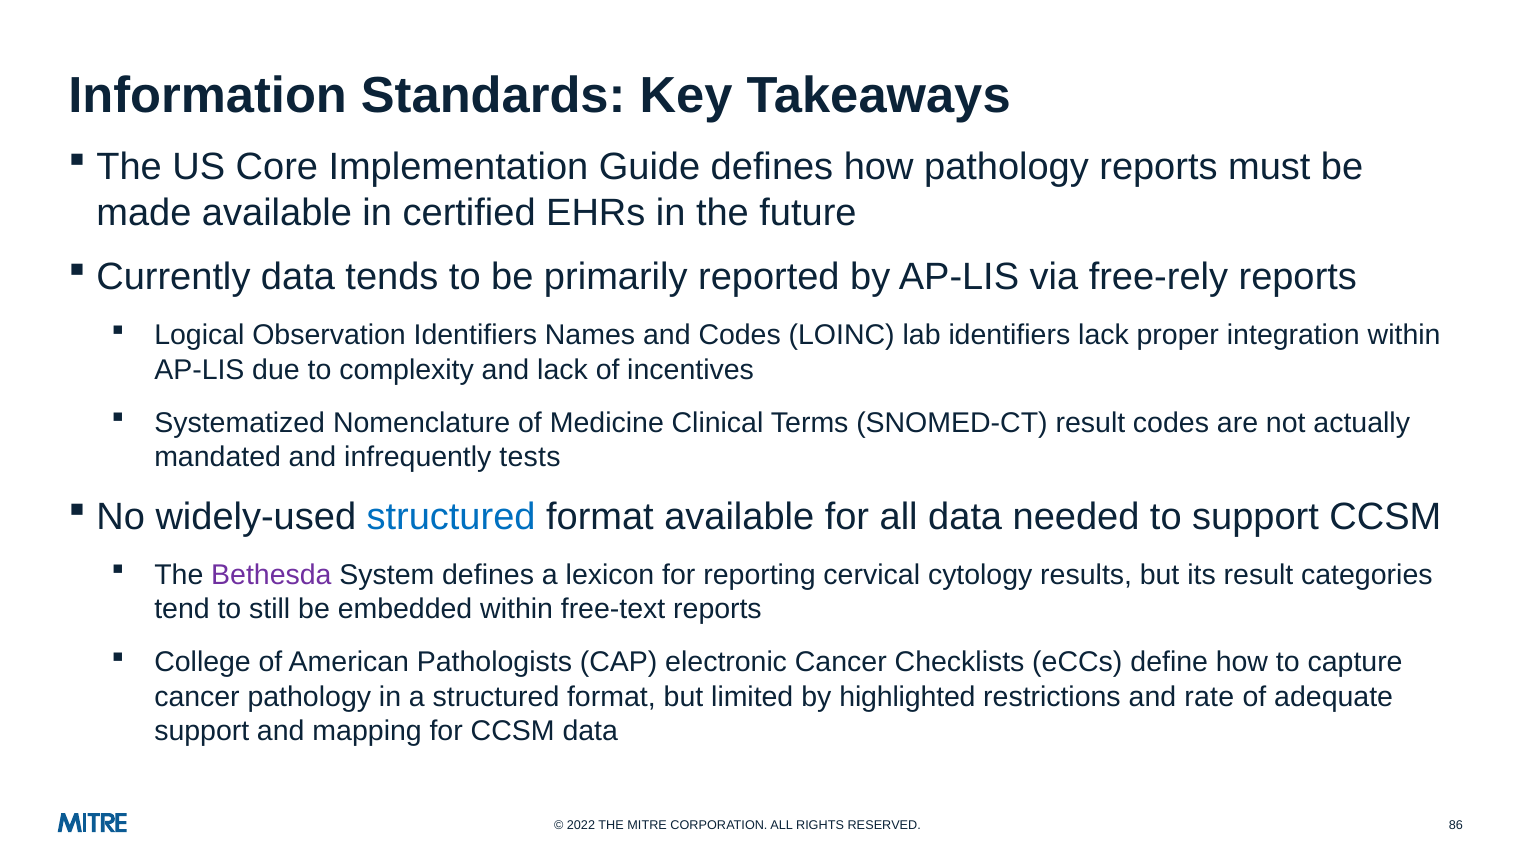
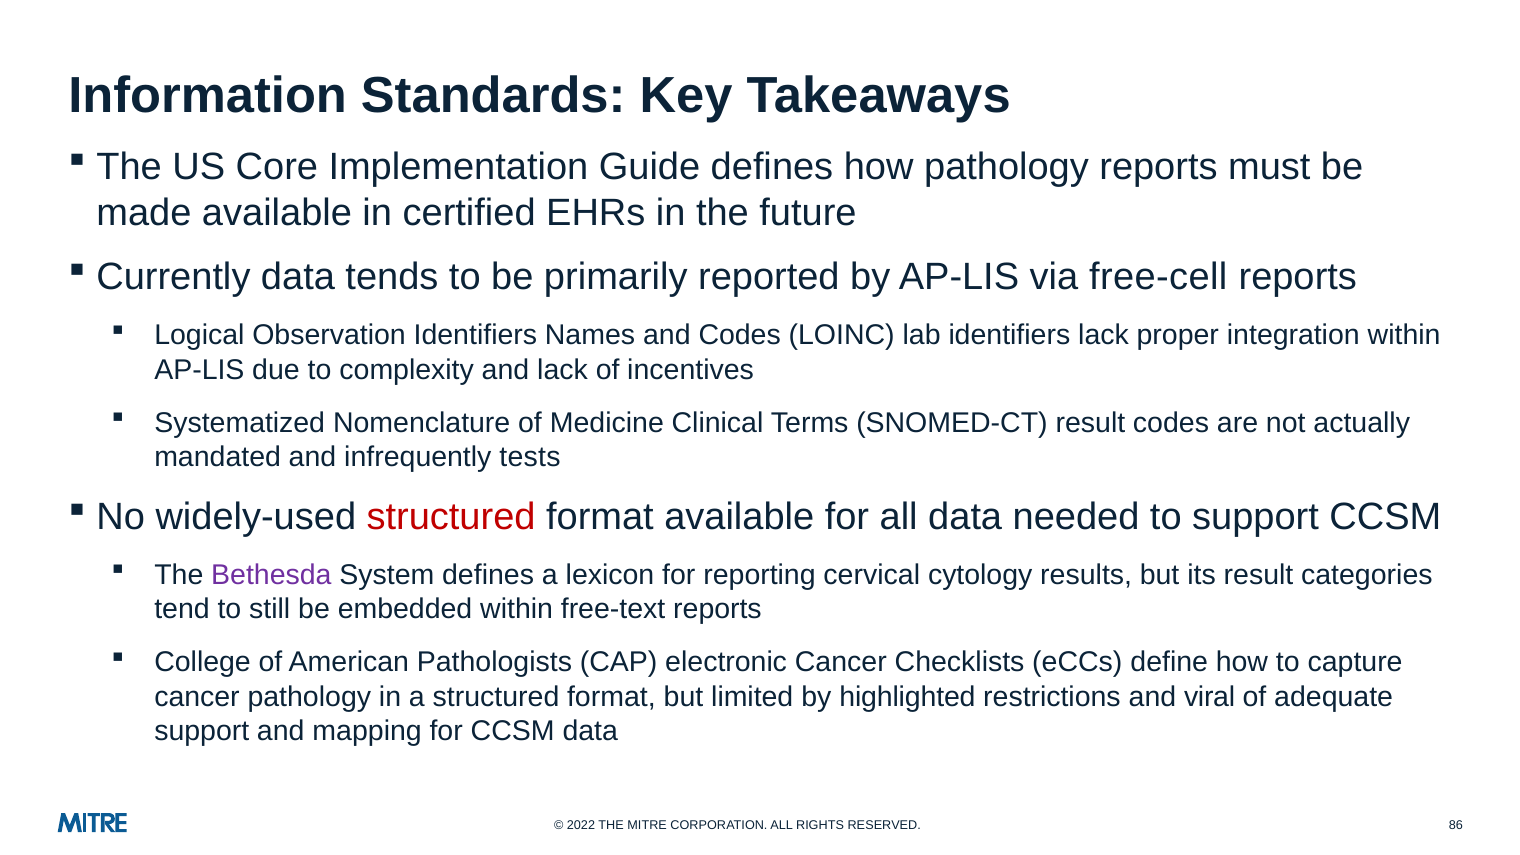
free-rely: free-rely -> free-cell
structured at (451, 517) colour: blue -> red
rate: rate -> viral
